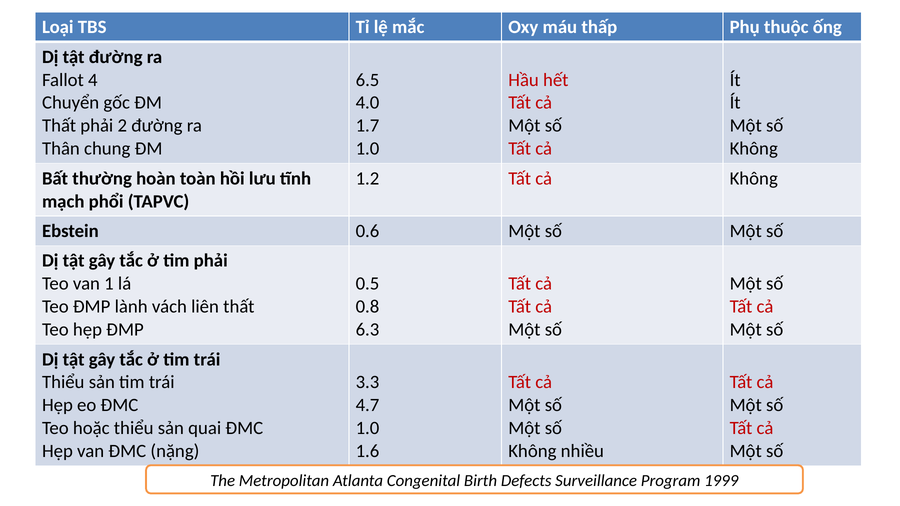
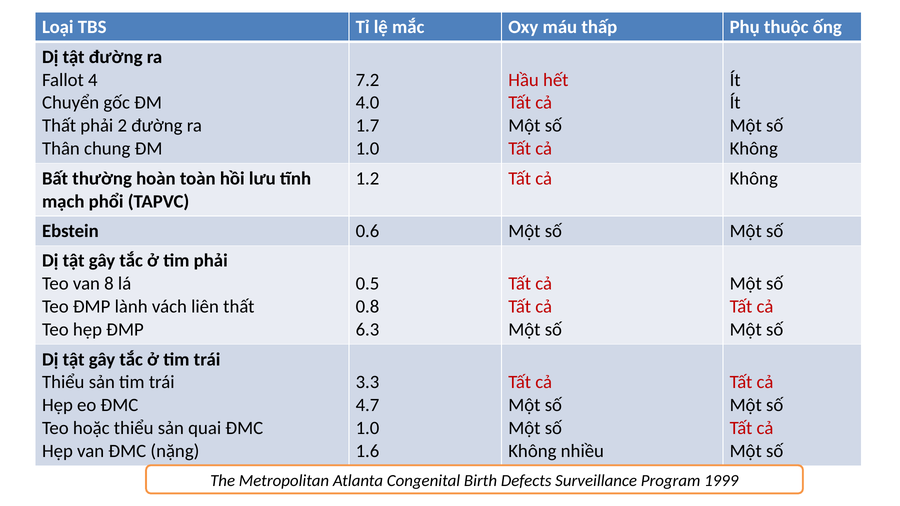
6.5: 6.5 -> 7.2
1: 1 -> 8
